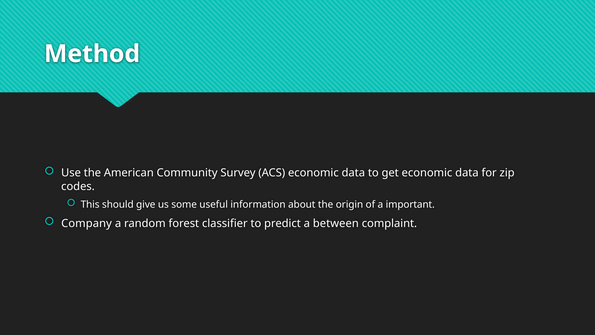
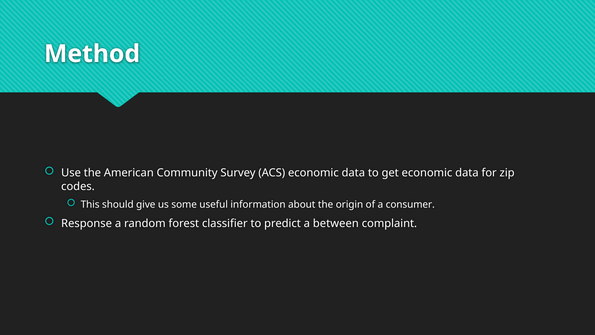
important: important -> consumer
Company: Company -> Response
